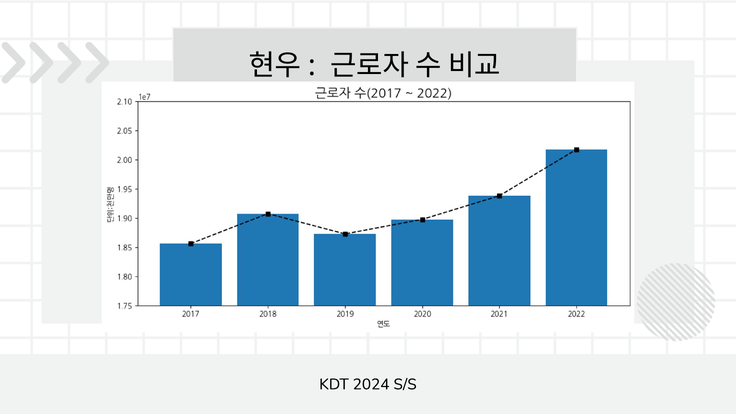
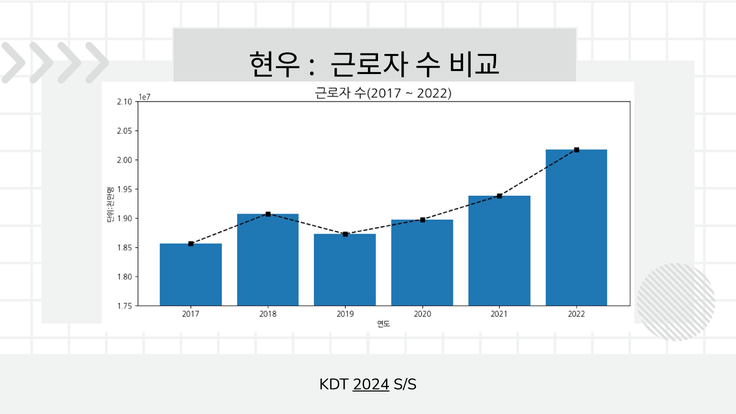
2024 underline: none -> present
